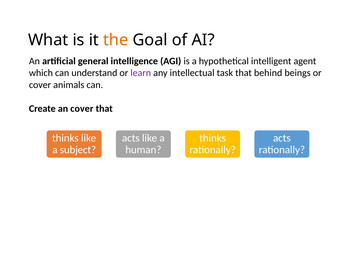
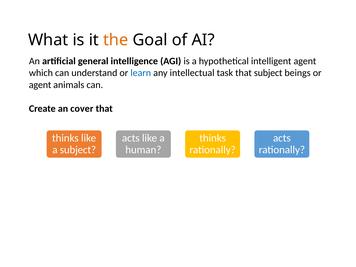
learn colour: purple -> blue
that behind: behind -> subject
cover at (40, 85): cover -> agent
